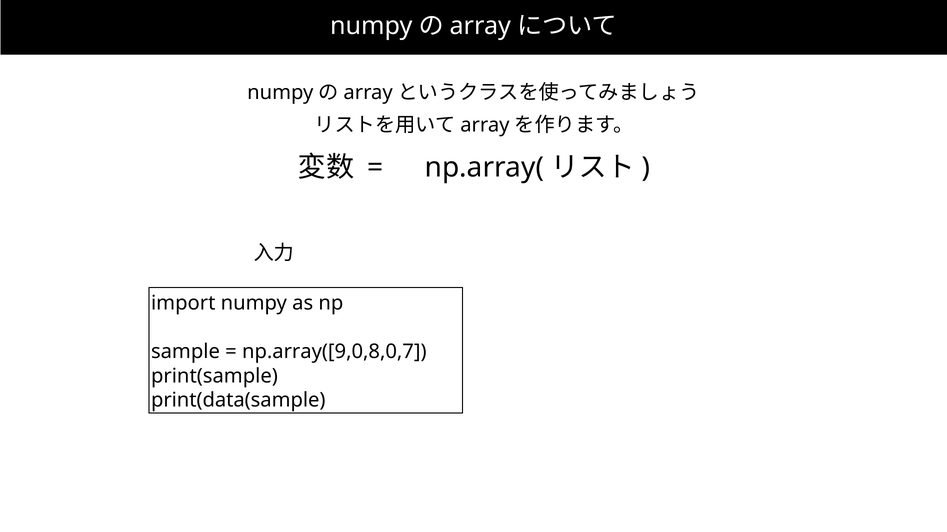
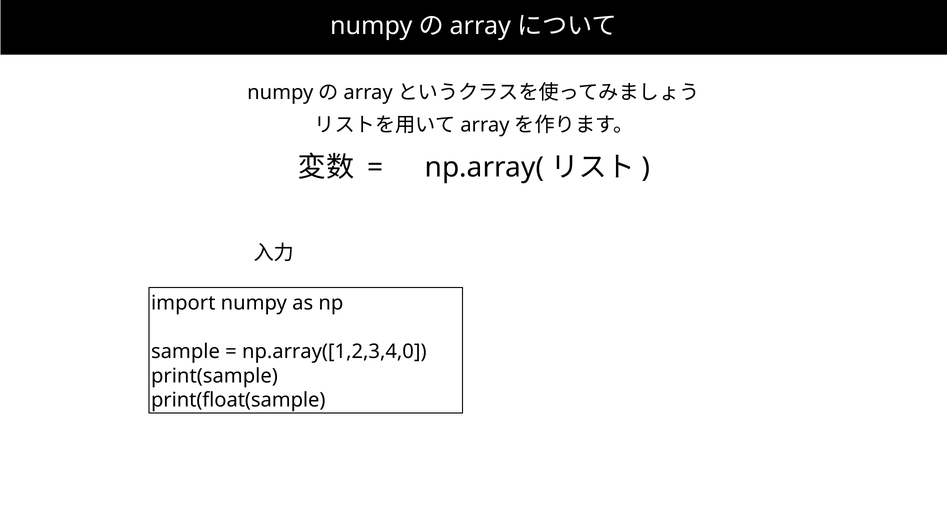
np.array([9,0,8,0,7: np.array([9,0,8,0,7 -> np.array([1,2,3,4,0
print(data(sample: print(data(sample -> print(float(sample
